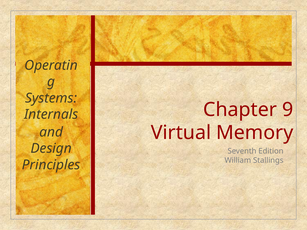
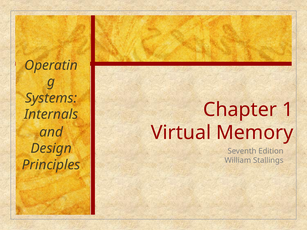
9: 9 -> 1
